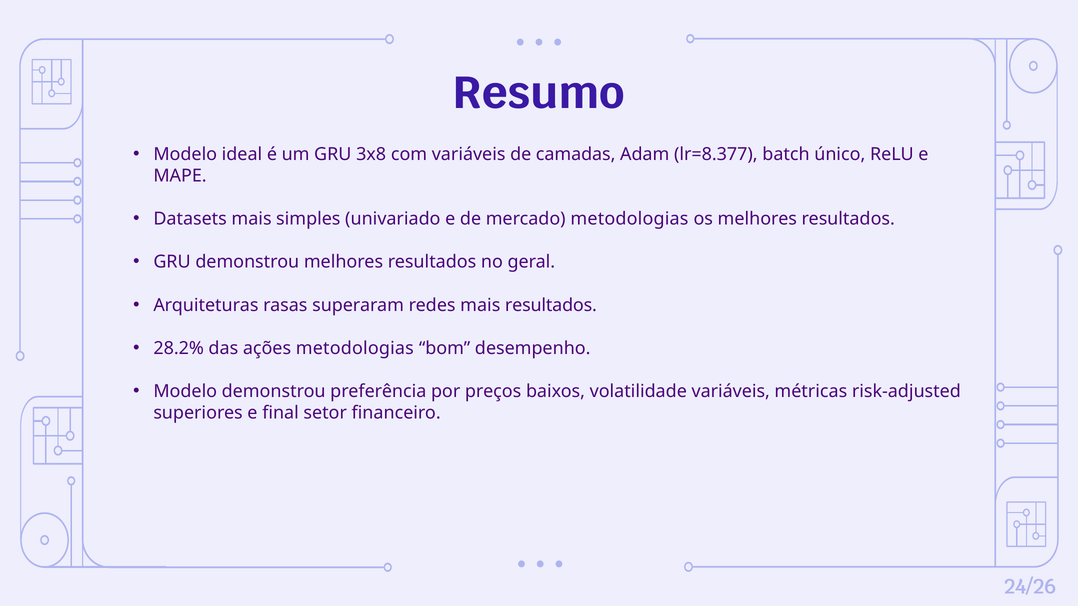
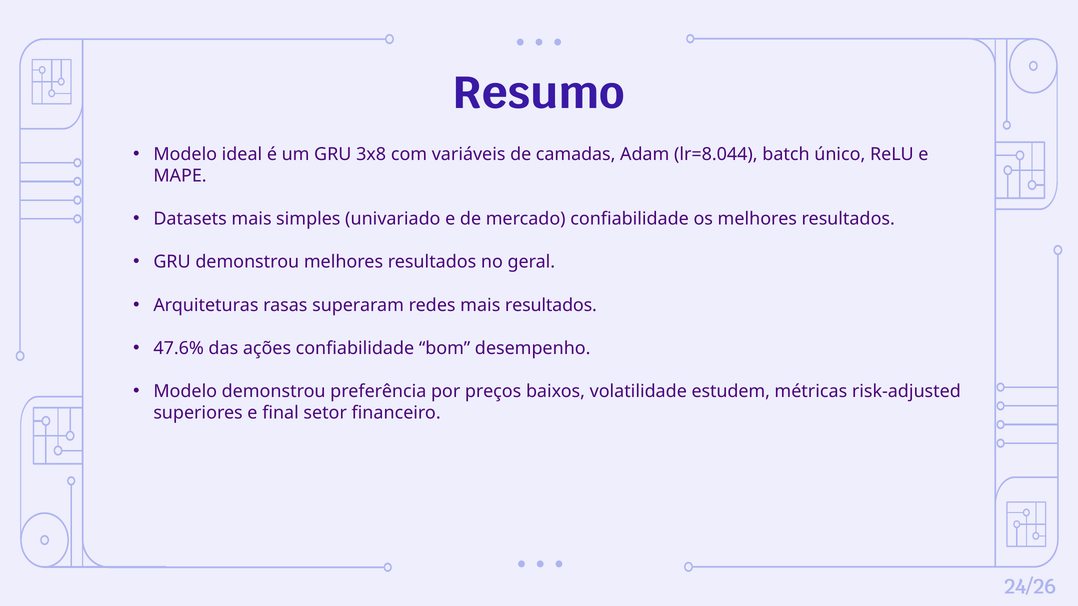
lr=8.377: lr=8.377 -> lr=8.044
mercado metodologias: metodologias -> confiabilidade
28.2%: 28.2% -> 47.6%
ações metodologias: metodologias -> confiabilidade
volatilidade variáveis: variáveis -> estudem
